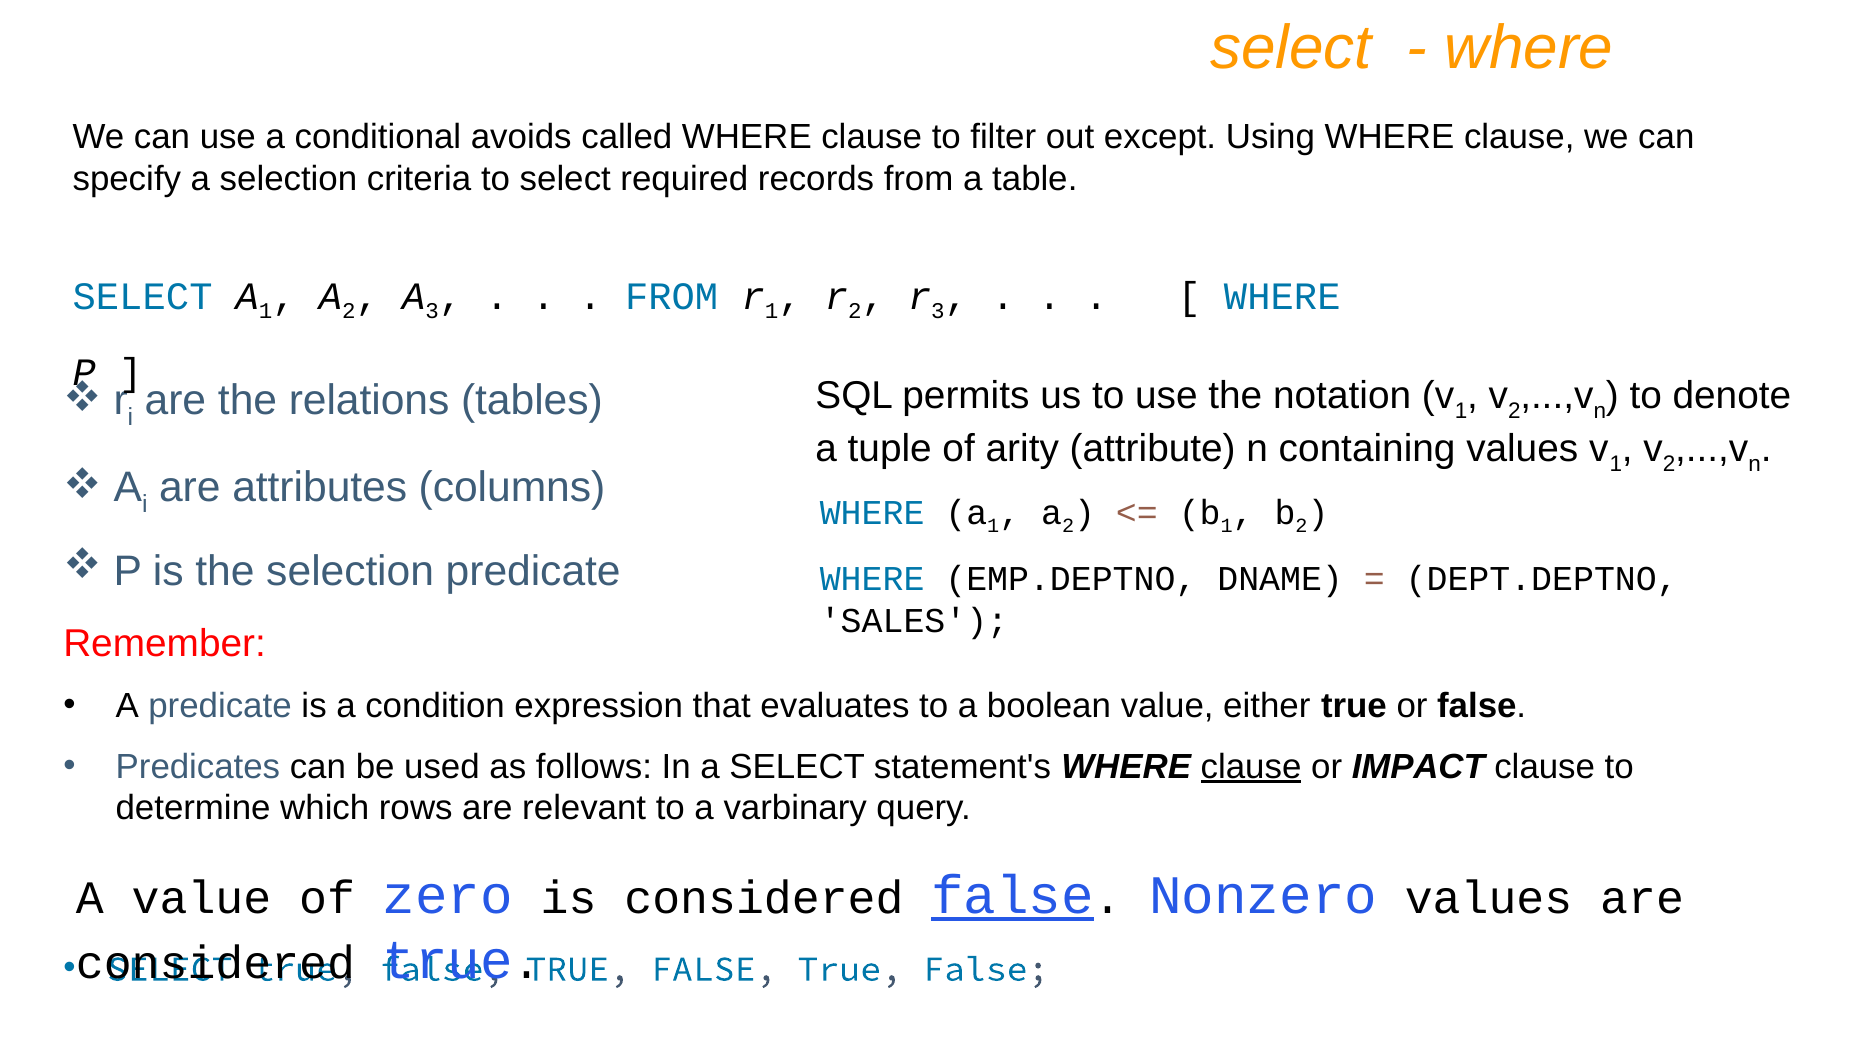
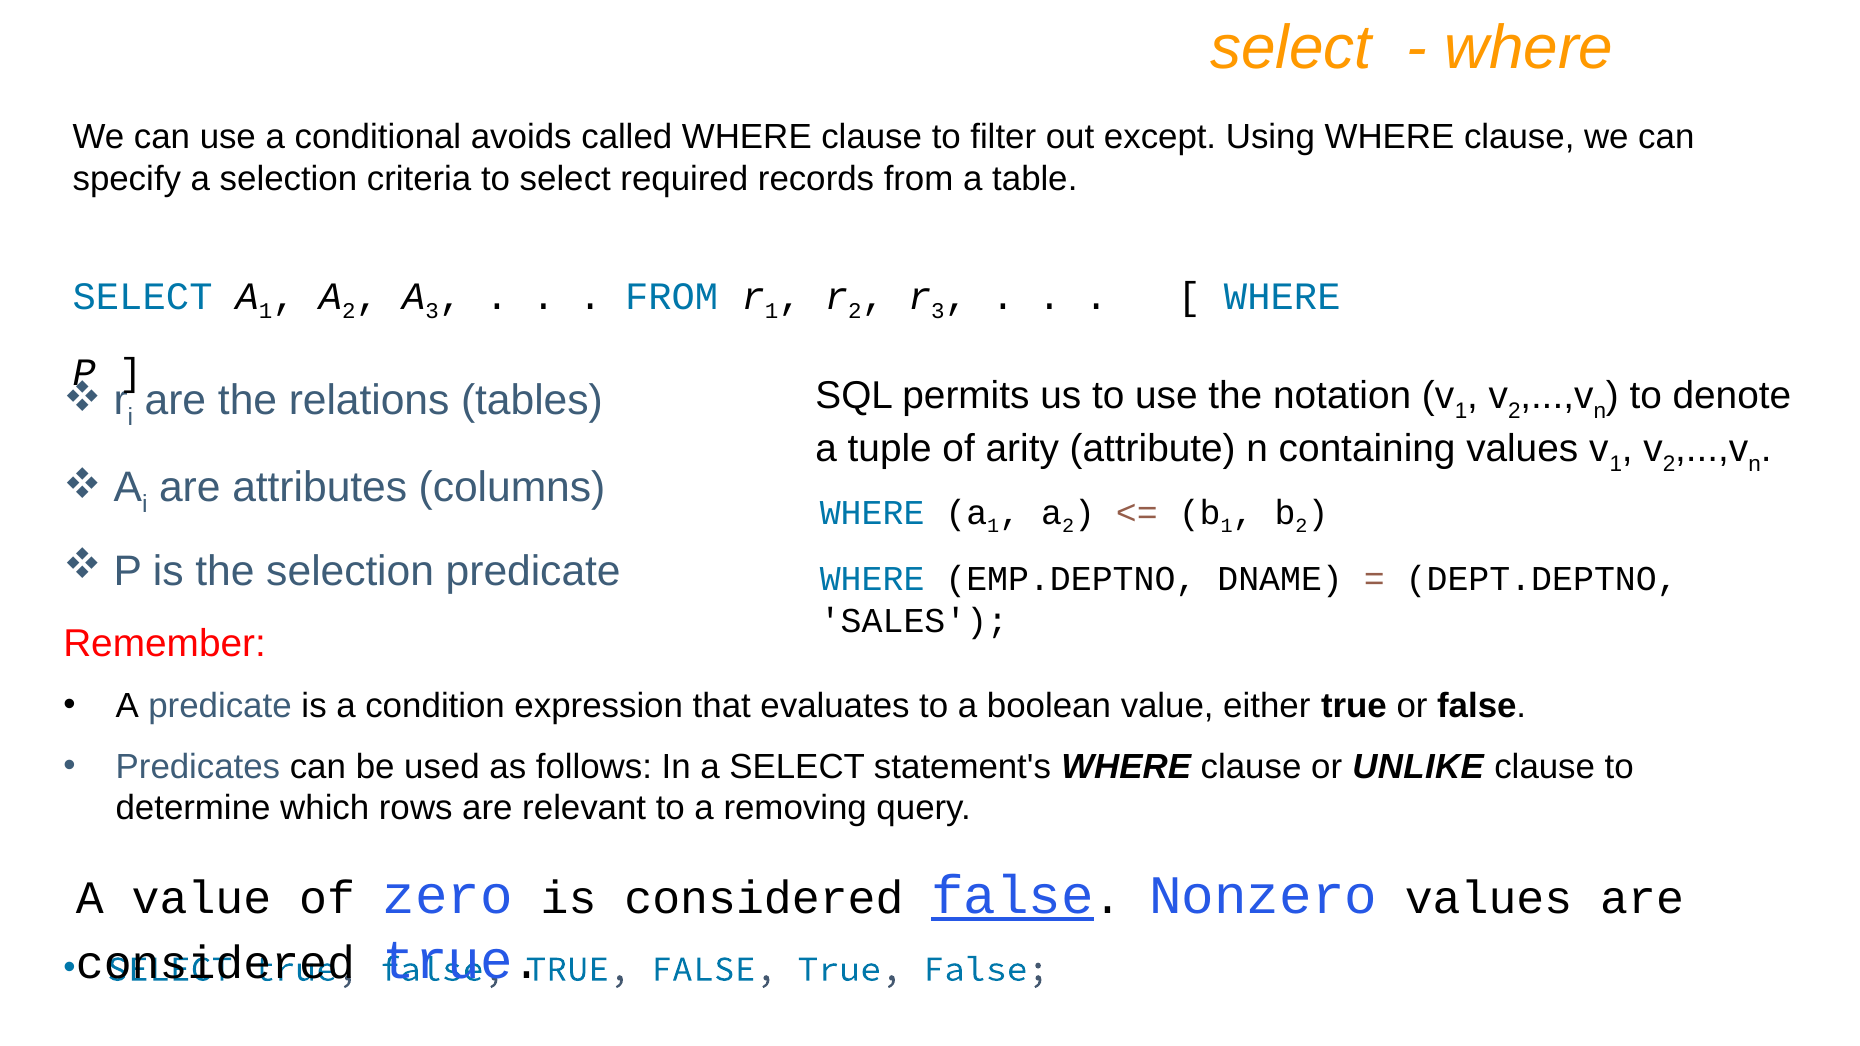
clause at (1251, 767) underline: present -> none
IMPACT: IMPACT -> UNLIKE
varbinary: varbinary -> removing
